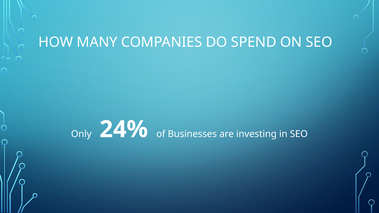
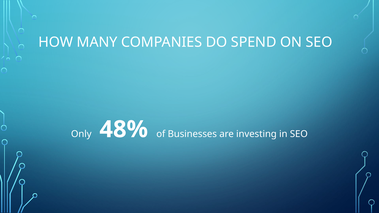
24%: 24% -> 48%
